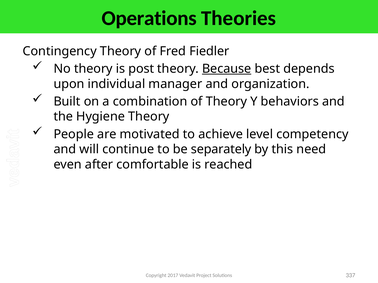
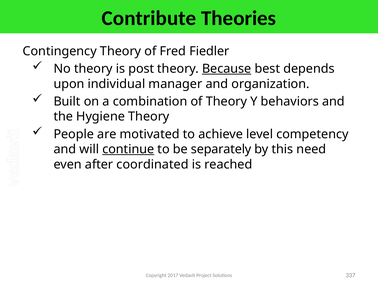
Operations: Operations -> Contribute
continue underline: none -> present
comfortable: comfortable -> coordinated
